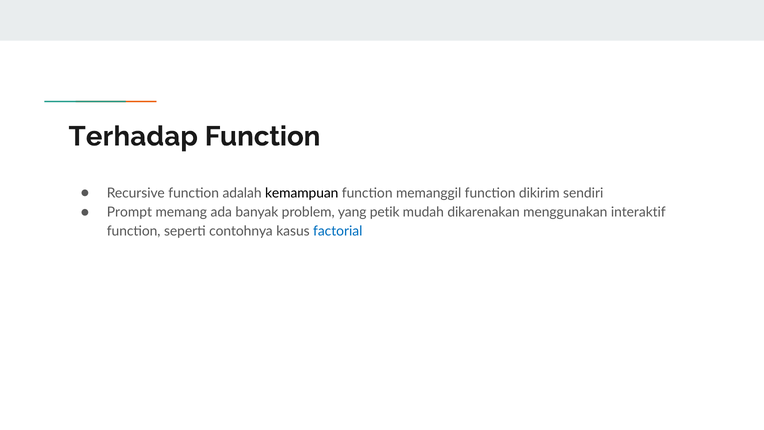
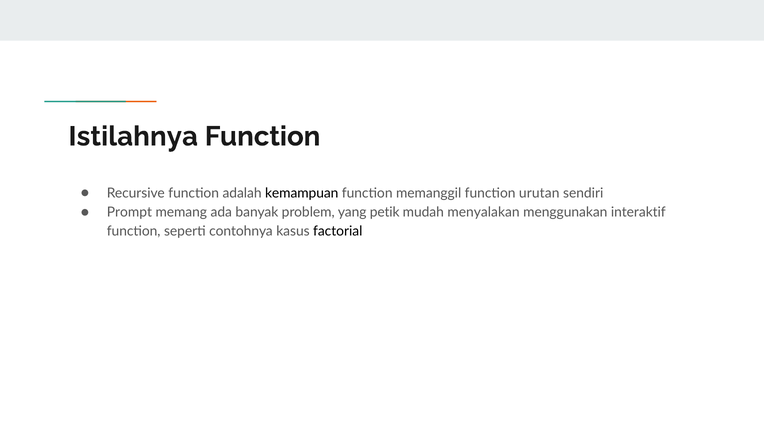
Terhadap: Terhadap -> Istilahnya
dikirim: dikirim -> urutan
dikarenakan: dikarenakan -> menyalakan
factorial colour: blue -> black
